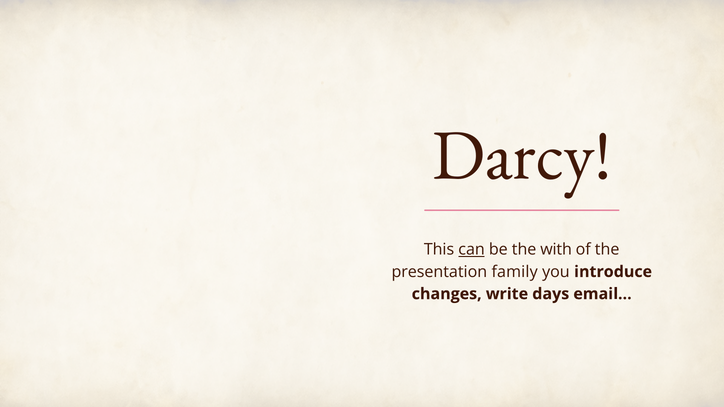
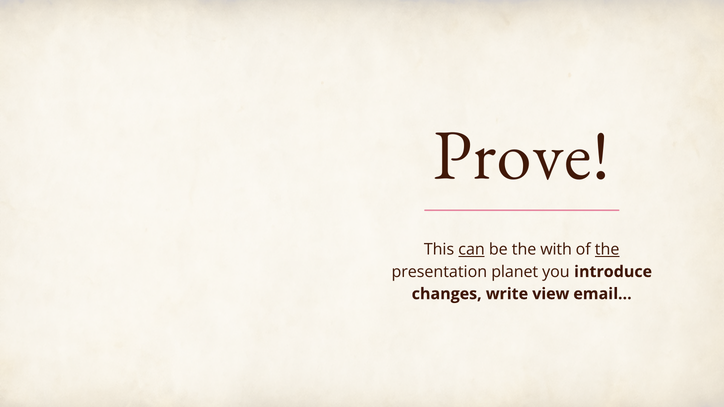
Darcy: Darcy -> Prove
the at (607, 250) underline: none -> present
family: family -> planet
days: days -> view
